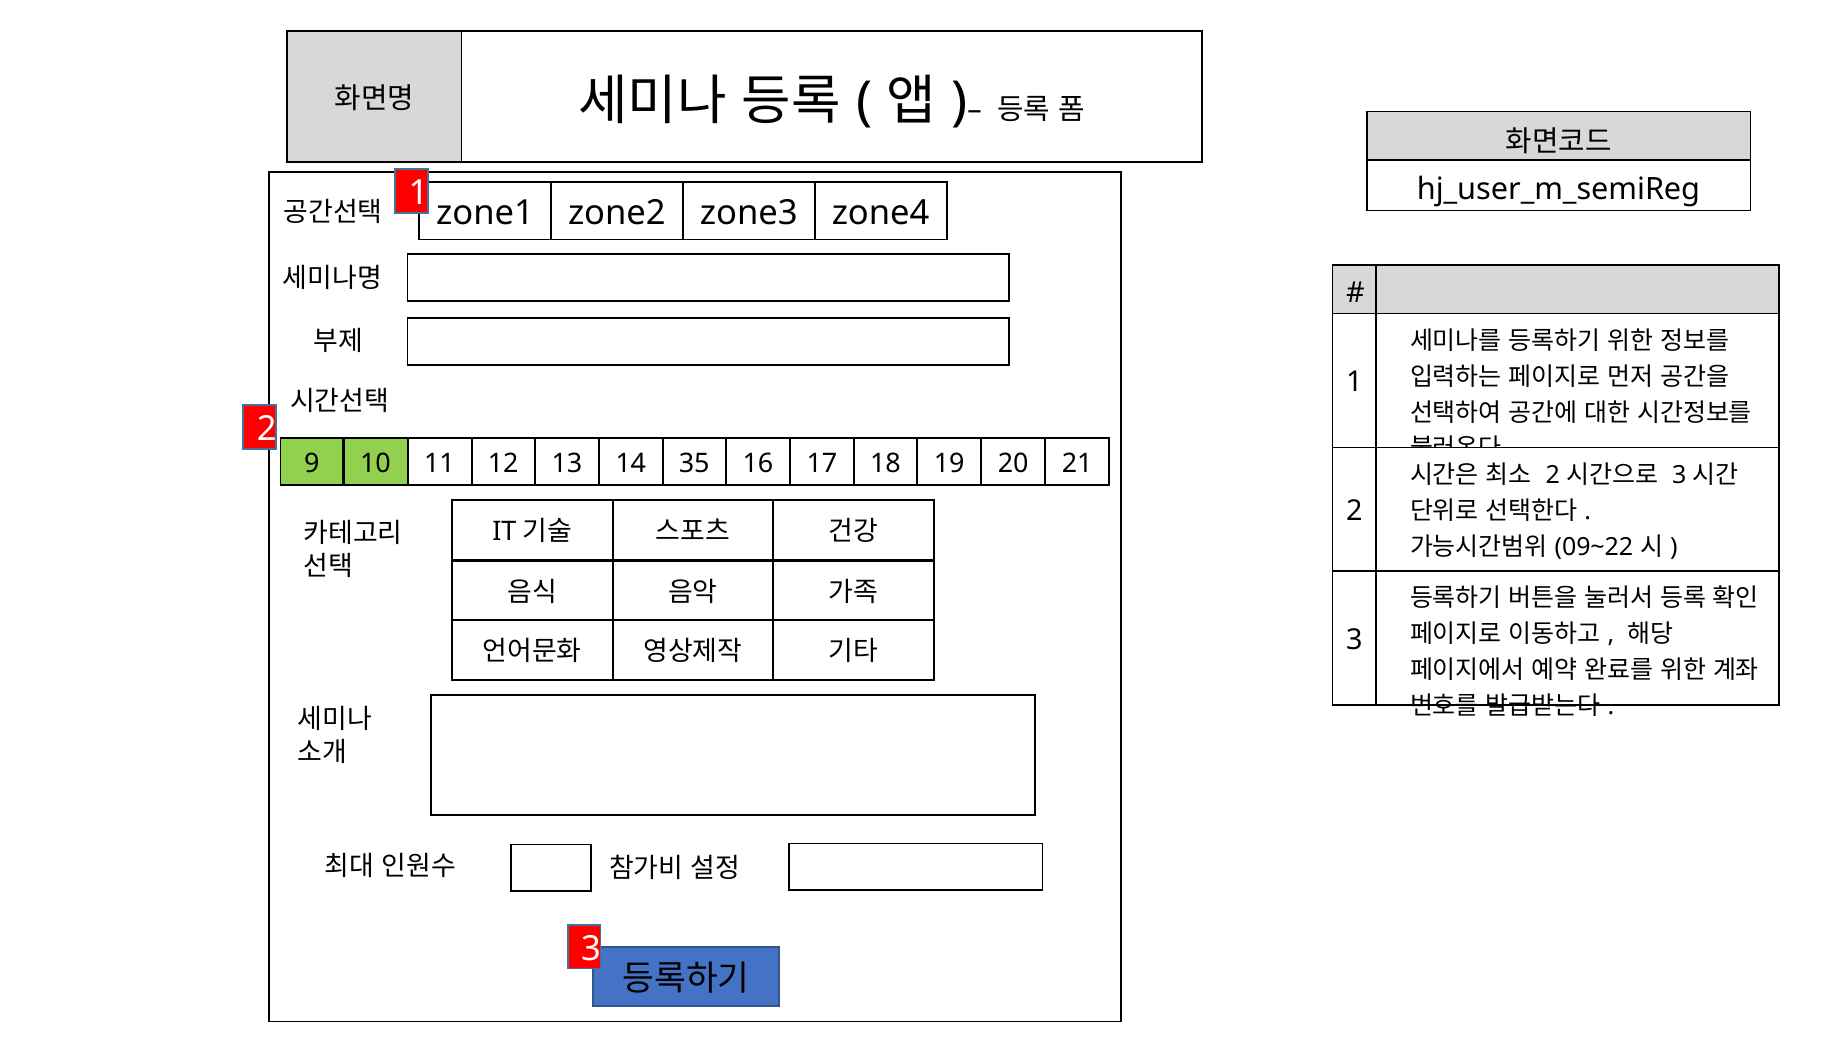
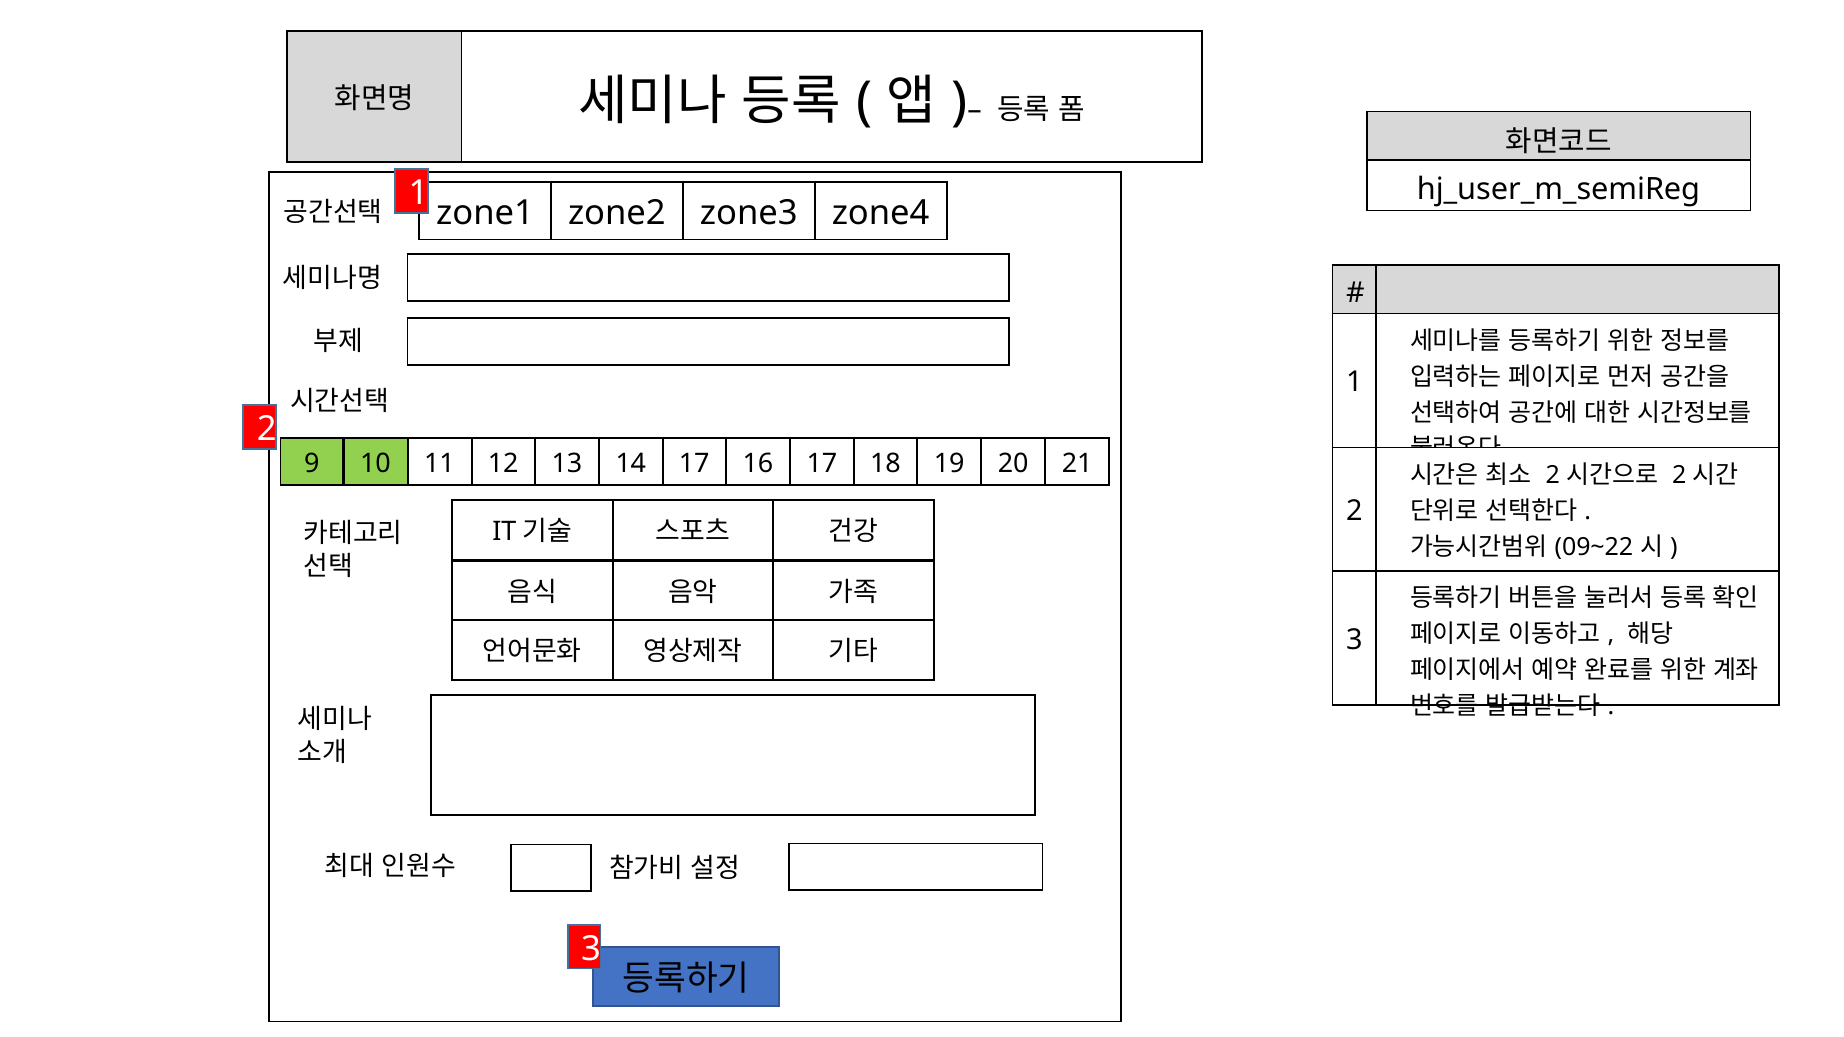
14 35: 35 -> 17
3 at (1679, 475): 3 -> 2
